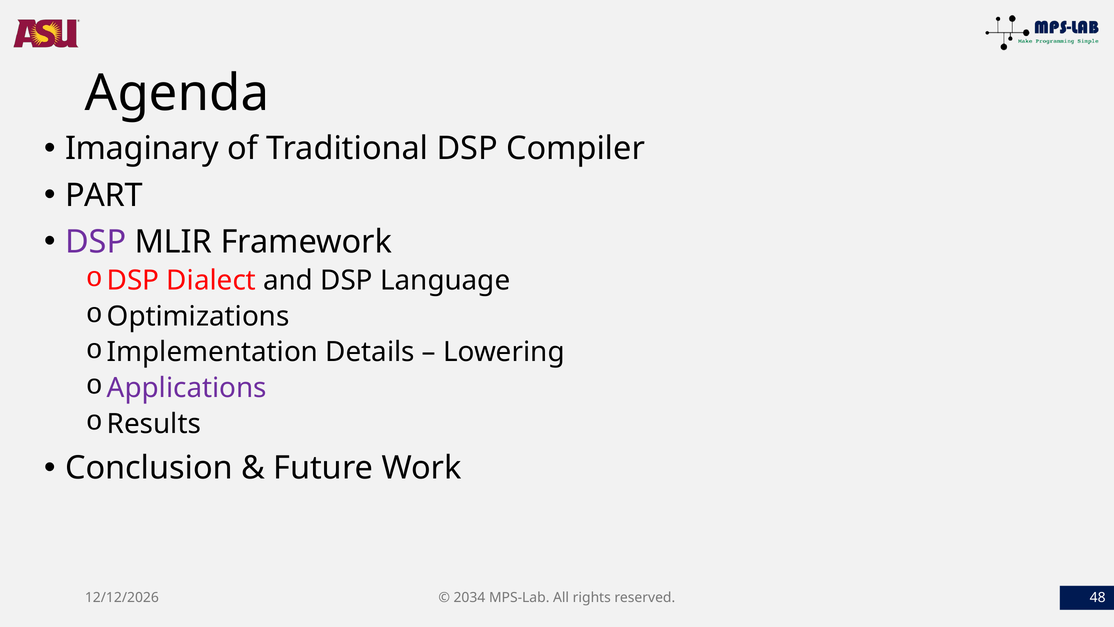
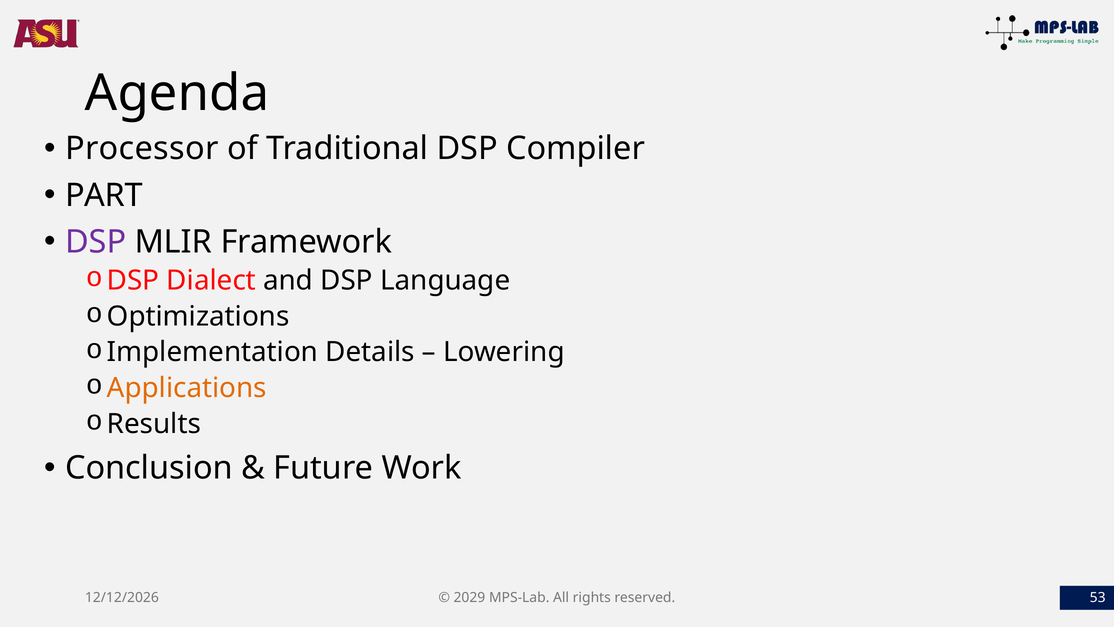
Imaginary: Imaginary -> Processor
Applications colour: purple -> orange
2034: 2034 -> 2029
48: 48 -> 53
